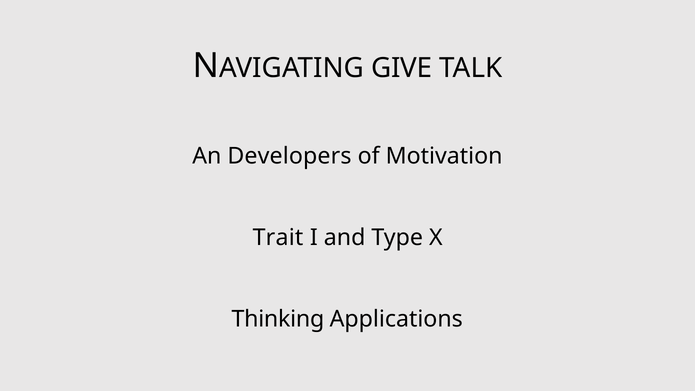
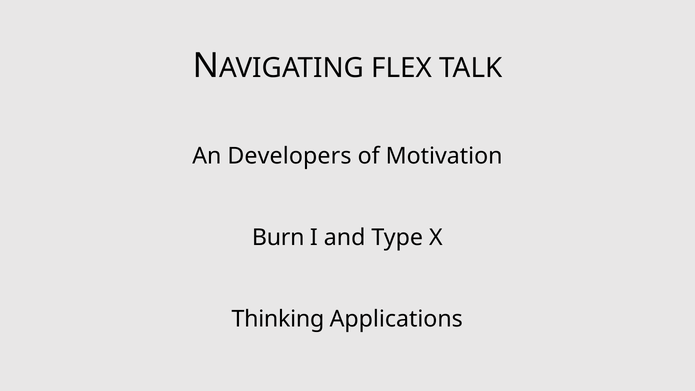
GIVE: GIVE -> FLEX
Trait: Trait -> Burn
